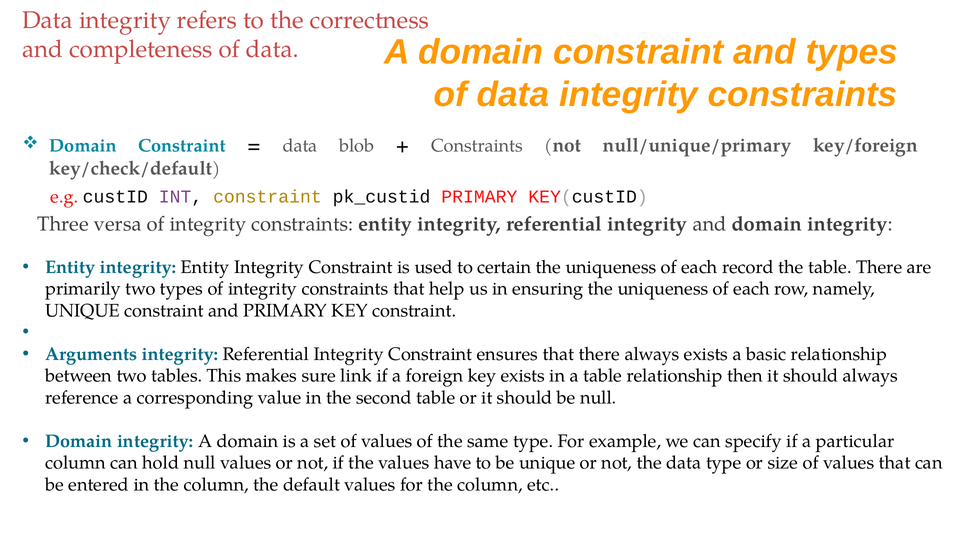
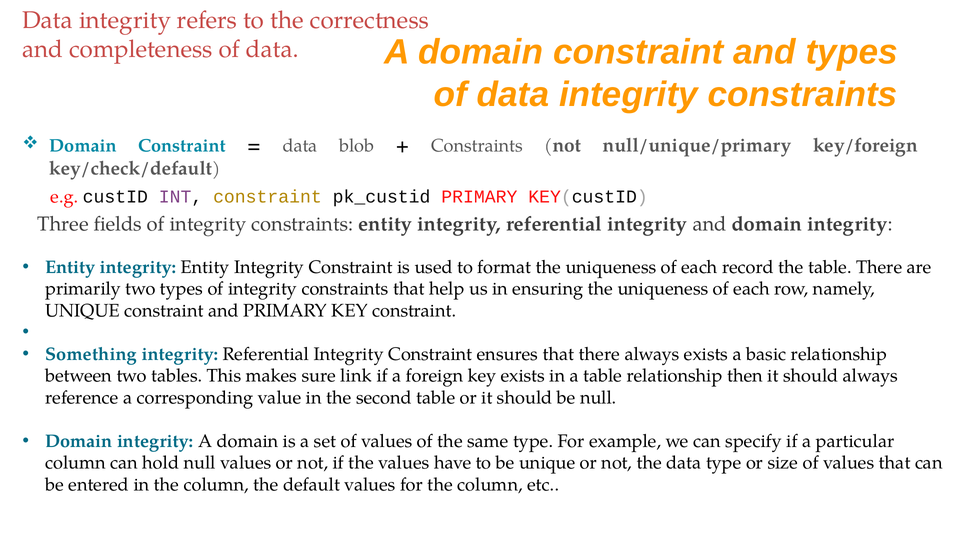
versa: versa -> fields
certain: certain -> format
Arguments: Arguments -> Something
